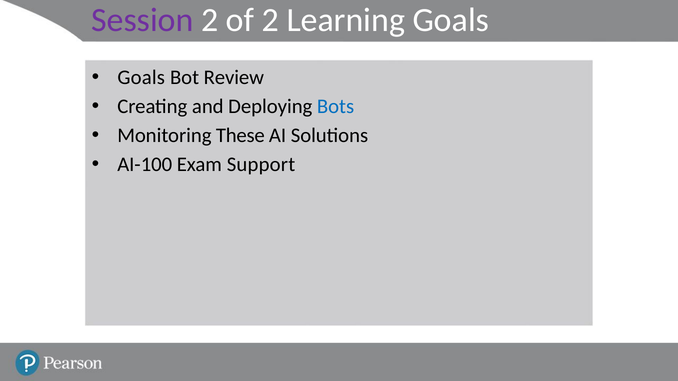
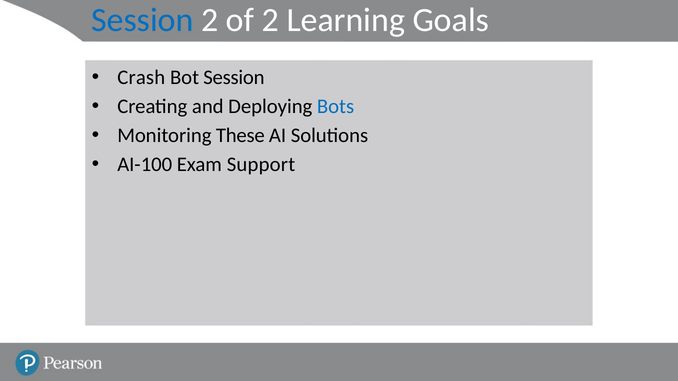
Session at (142, 20) colour: purple -> blue
Goals at (141, 78): Goals -> Crash
Bot Review: Review -> Session
